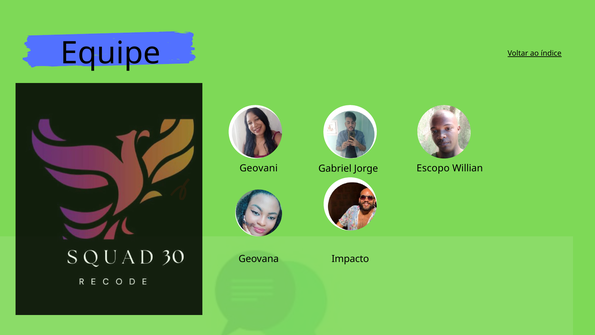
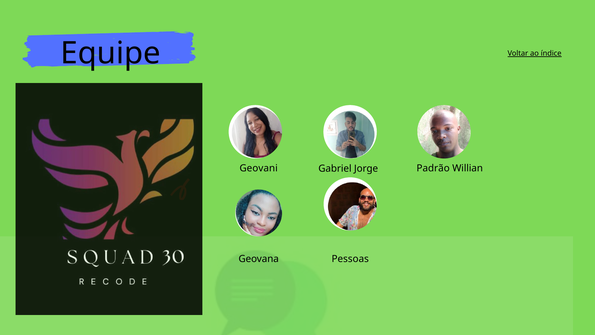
Escopo: Escopo -> Padrão
Impacto: Impacto -> Pessoas
